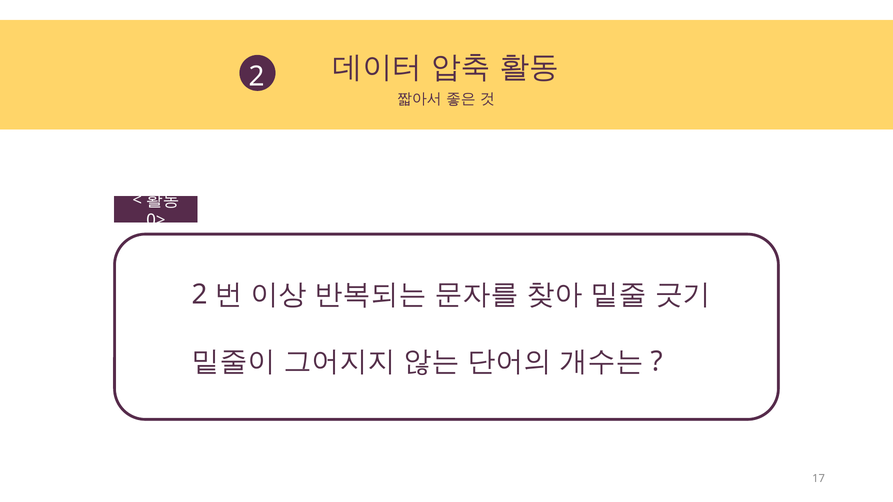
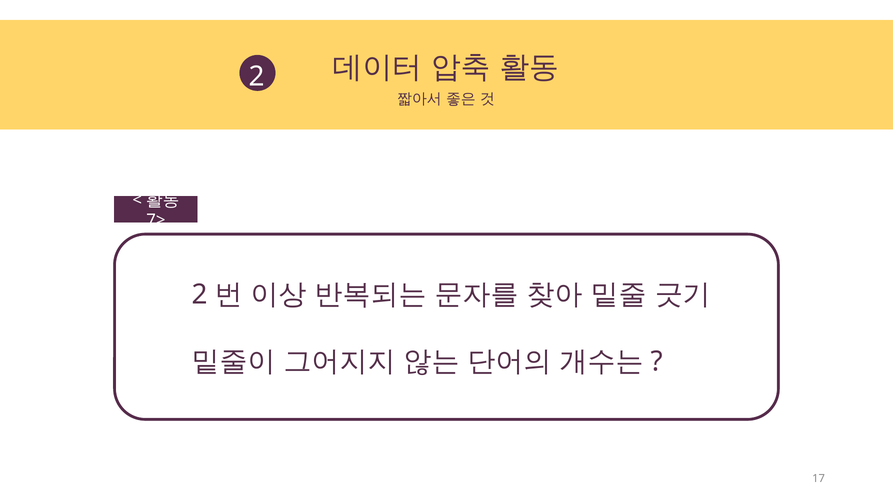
0>: 0> -> 7>
